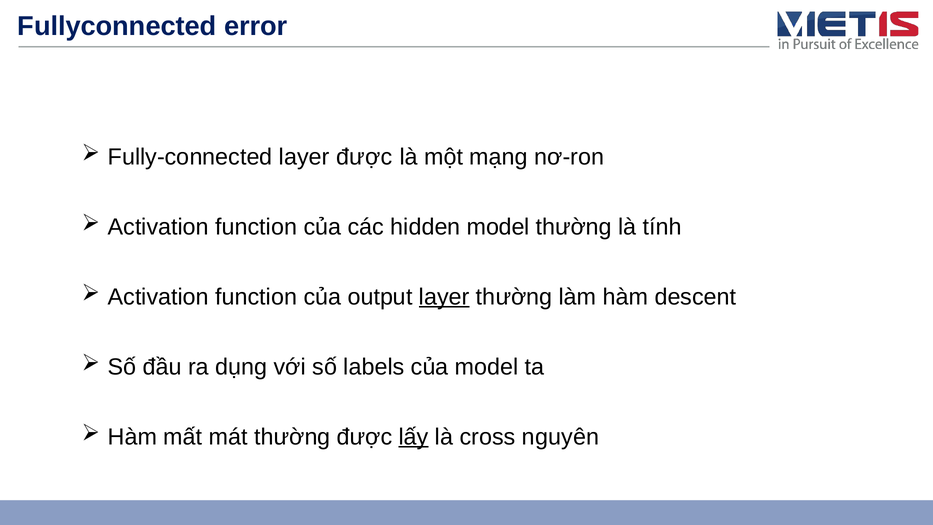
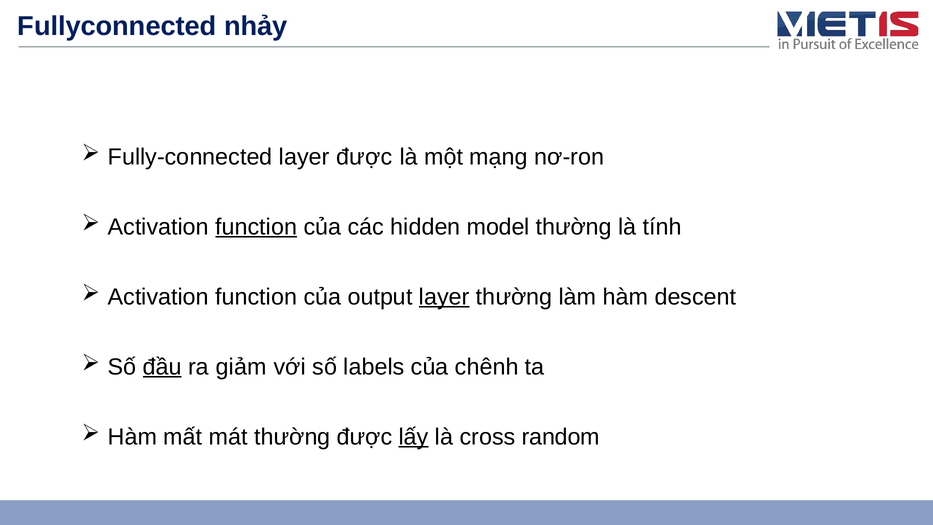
error: error -> nhảy
function at (256, 227) underline: none -> present
đầu underline: none -> present
dụng: dụng -> giảm
của model: model -> chênh
nguyên: nguyên -> random
